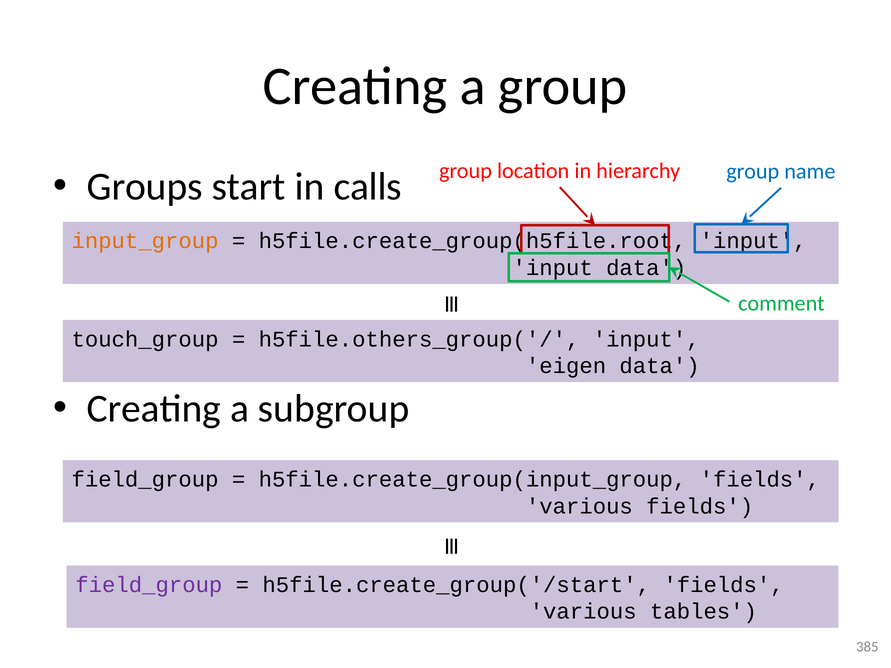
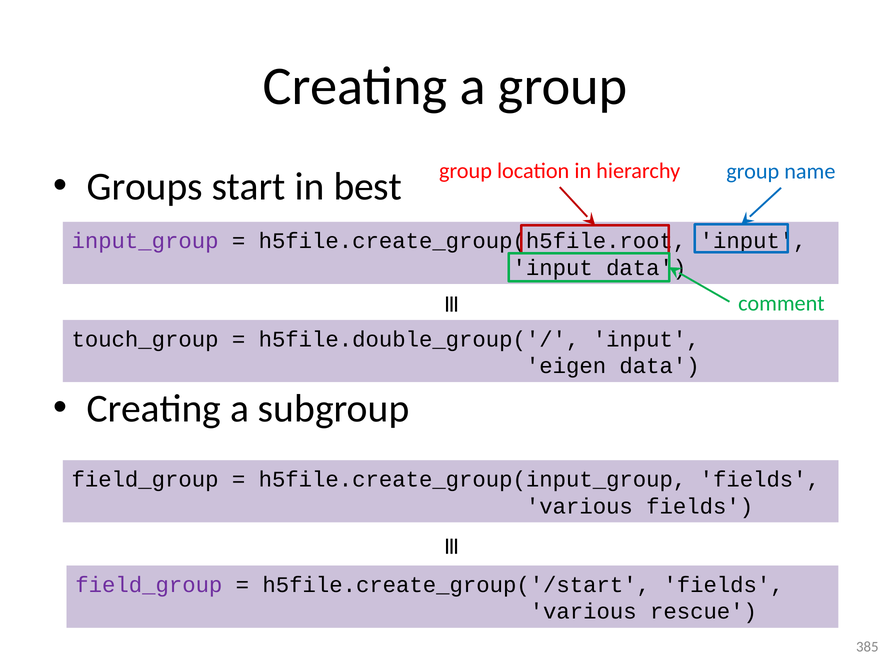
calls: calls -> best
input_group colour: orange -> purple
h5file.others_group('/: h5file.others_group('/ -> h5file.double_group('/
tables: tables -> rescue
